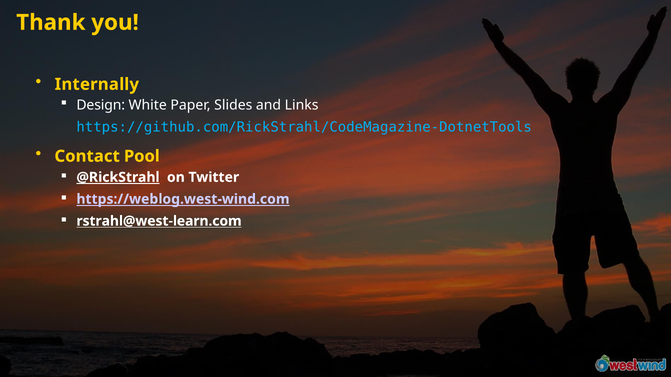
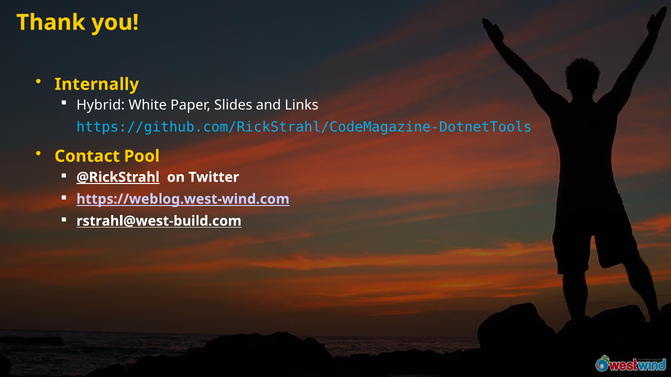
Design: Design -> Hybrid
rstrahl@west-learn.com: rstrahl@west-learn.com -> rstrahl@west-build.com
